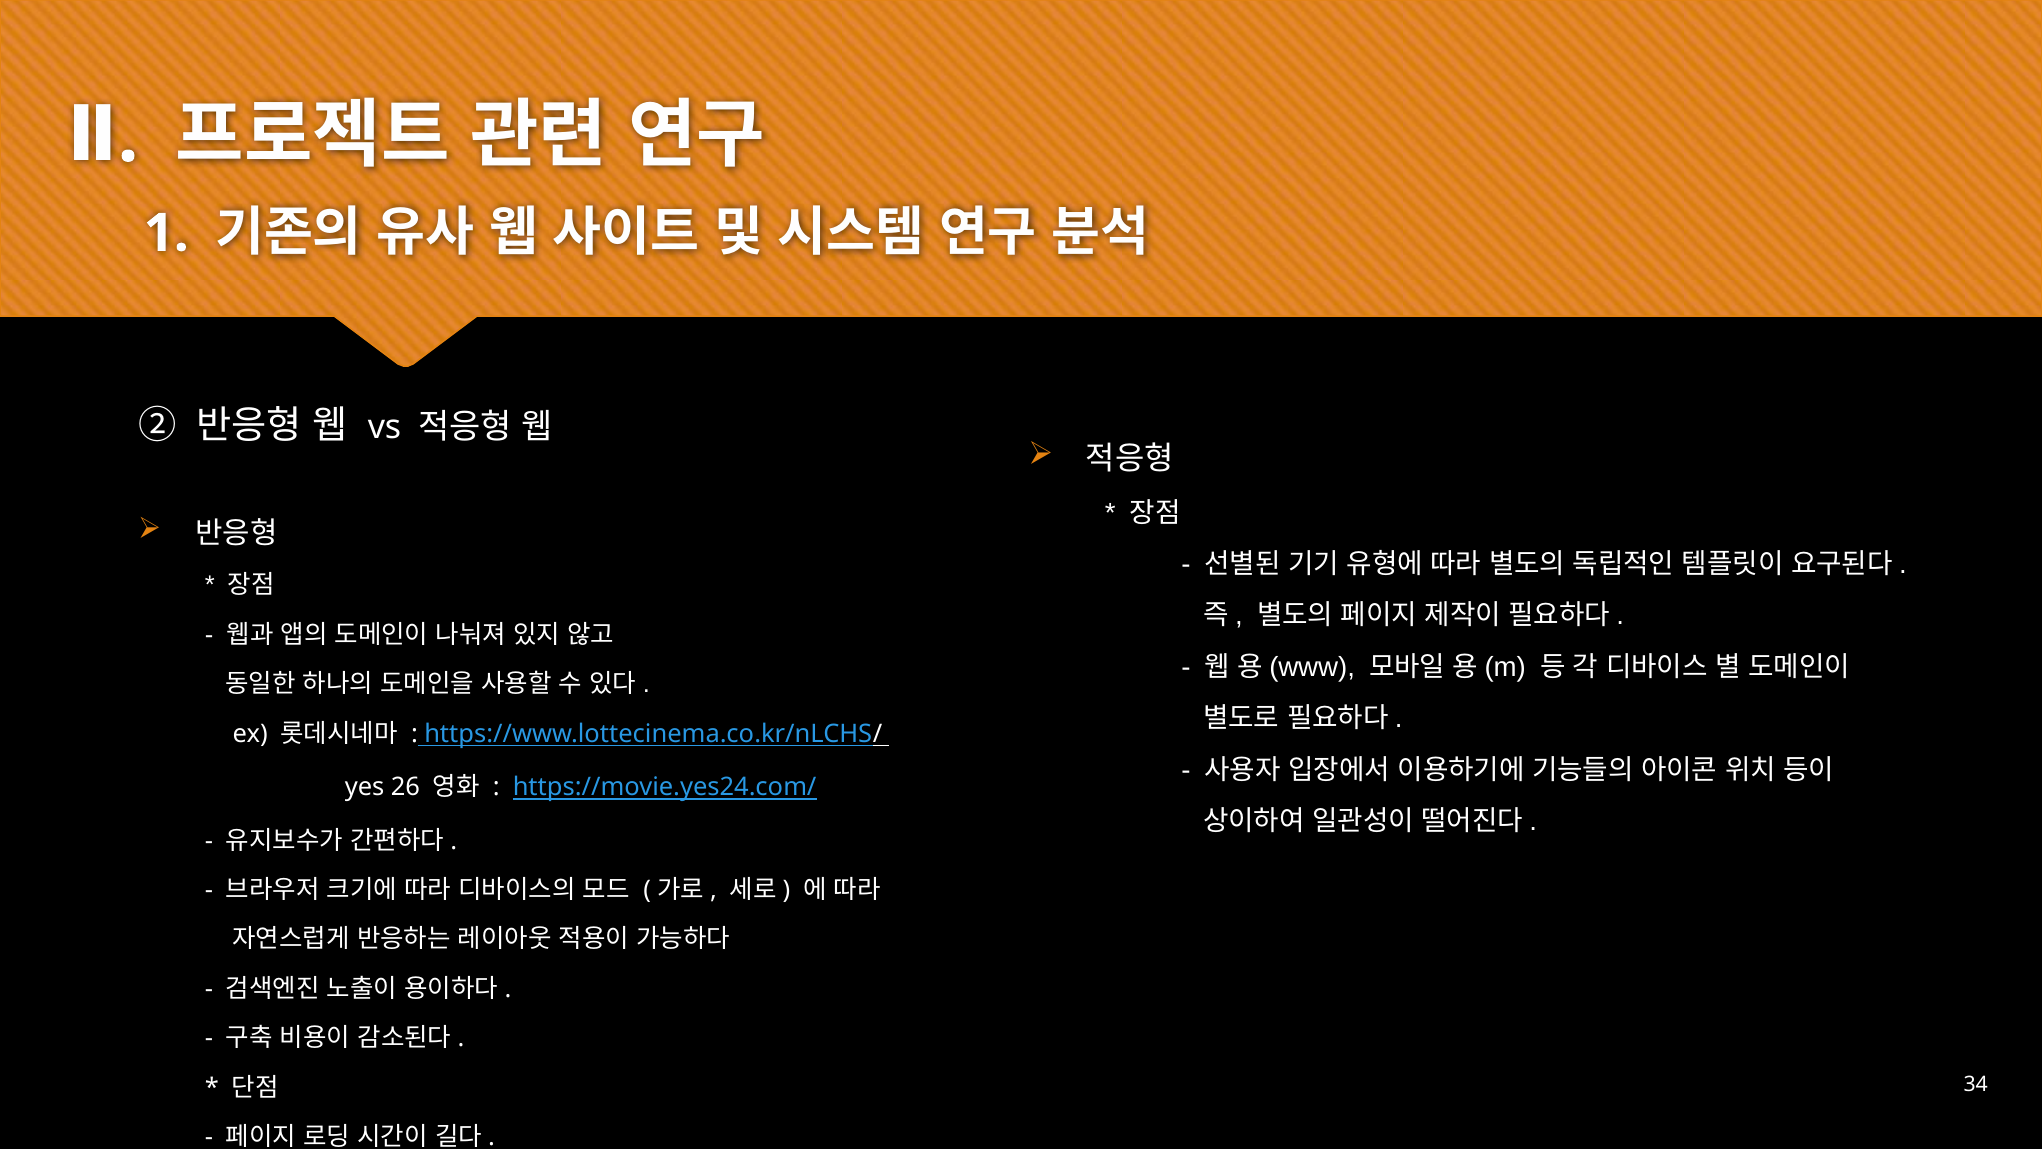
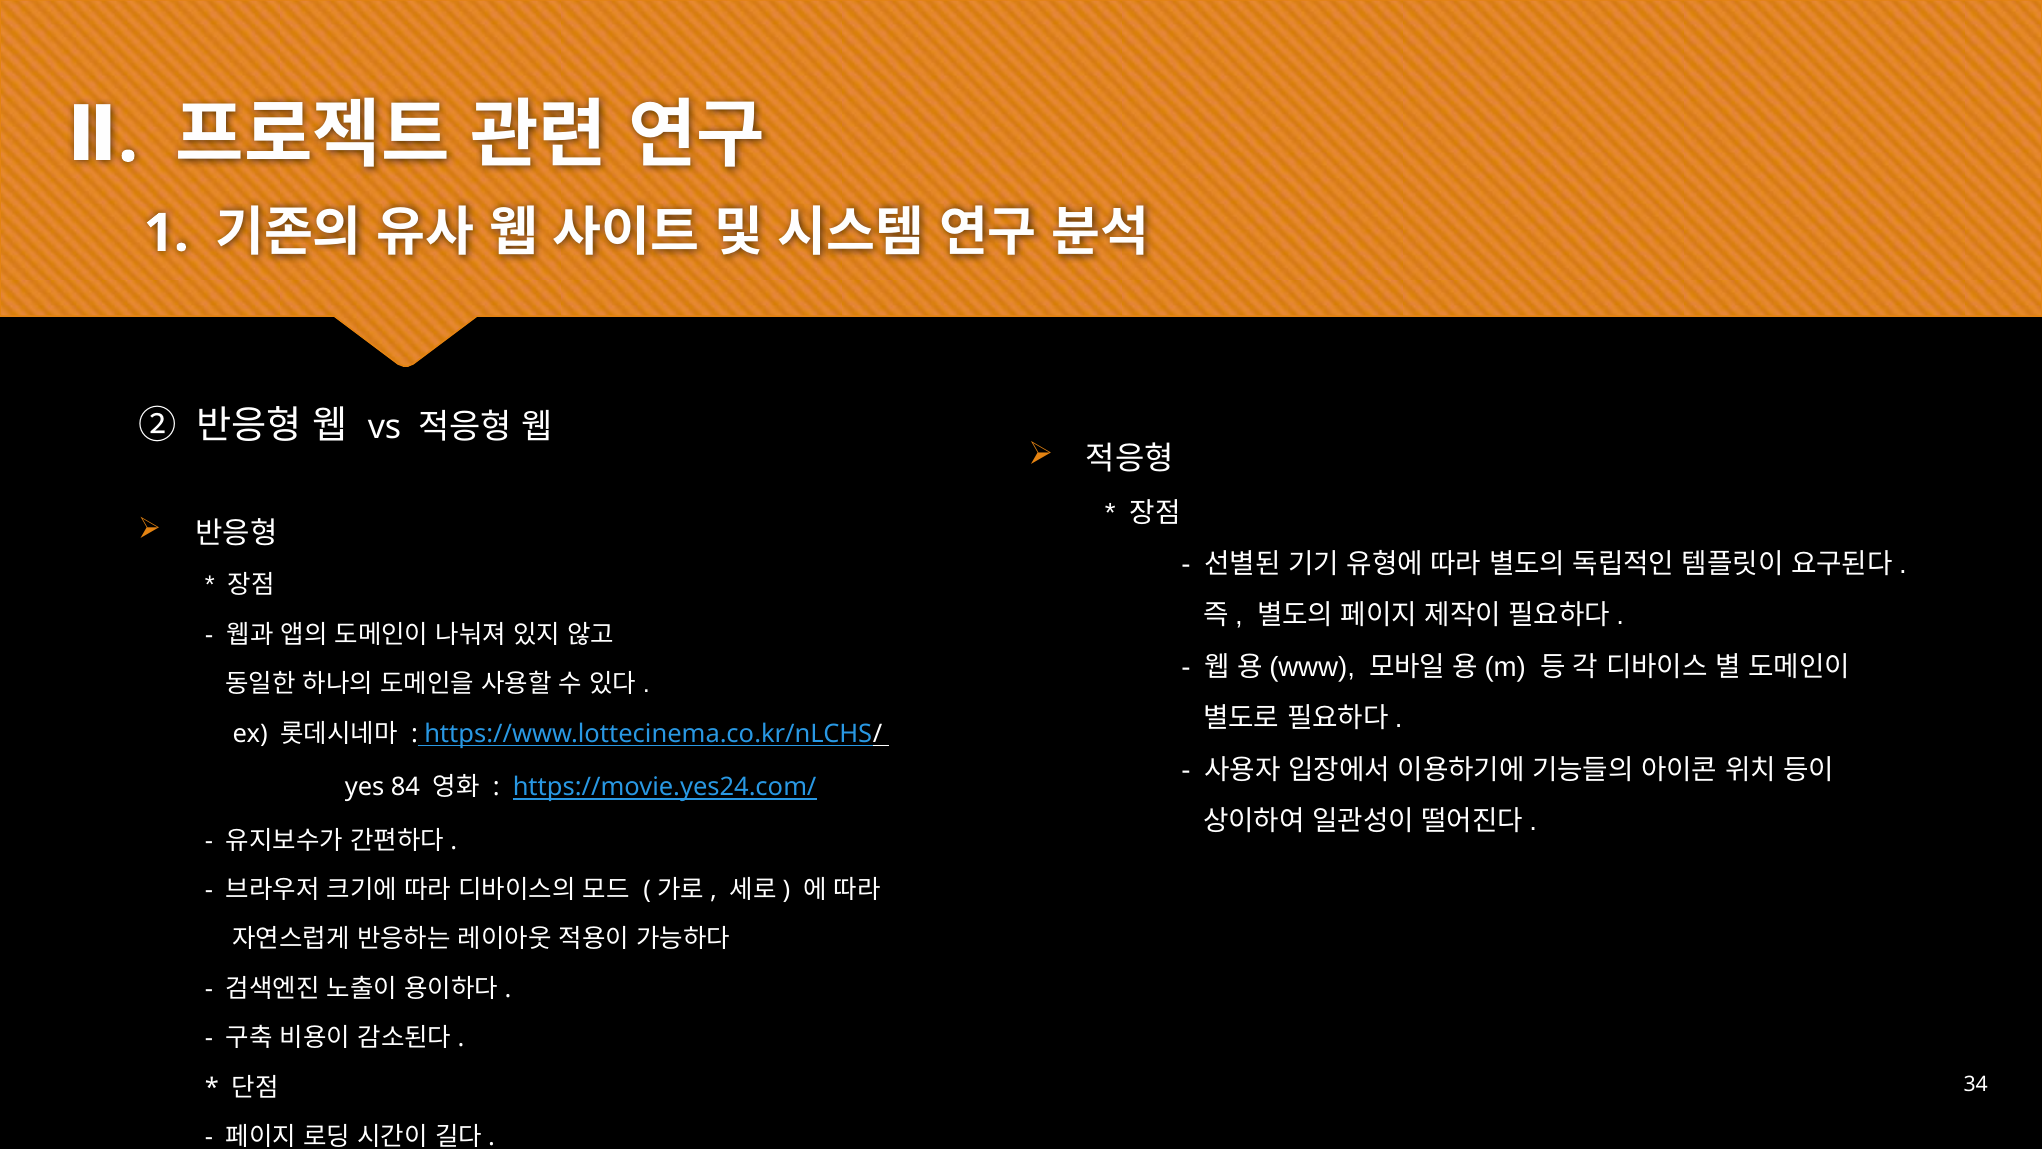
26: 26 -> 84
